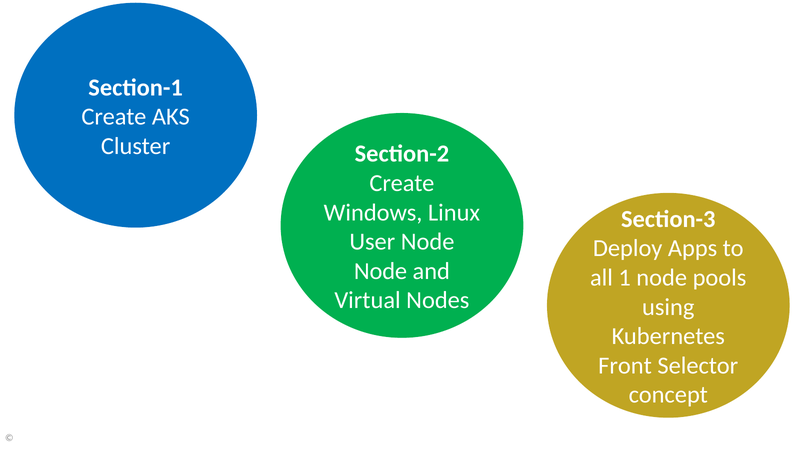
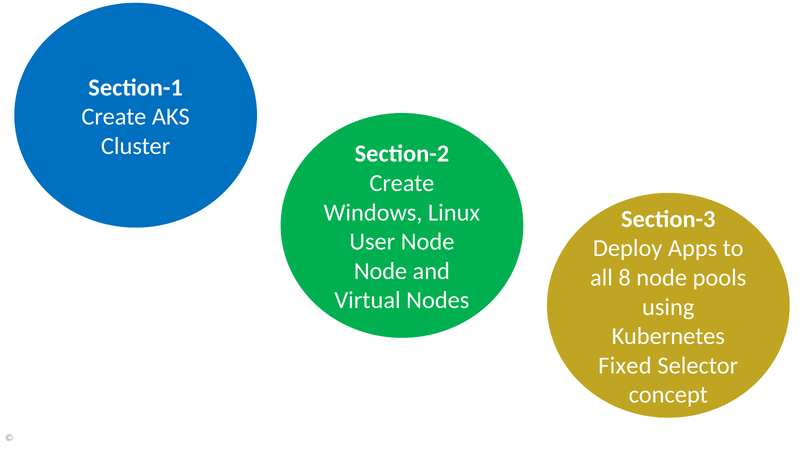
1: 1 -> 8
Front: Front -> Fixed
